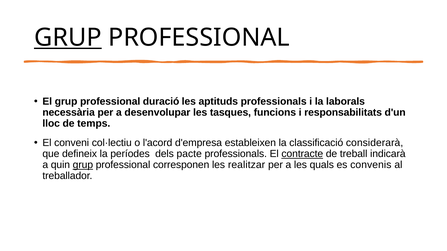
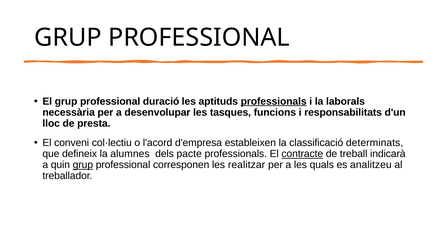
GRUP at (68, 38) underline: present -> none
professionals at (274, 102) underline: none -> present
temps: temps -> presta
considerarà: considerarà -> determinats
períodes: períodes -> alumnes
convenis: convenis -> analitzeu
